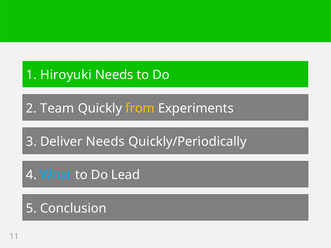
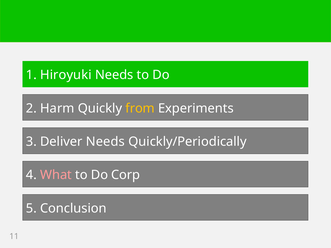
Team: Team -> Harm
What colour: light blue -> pink
Lead: Lead -> Corp
